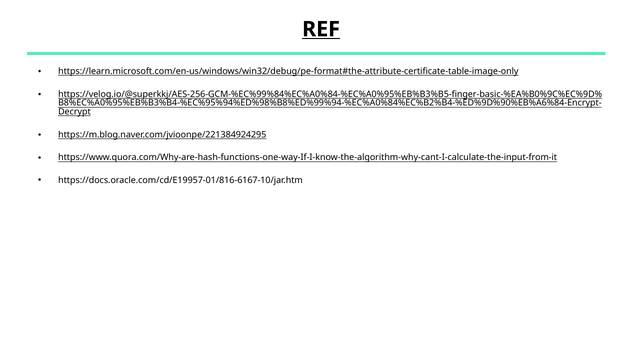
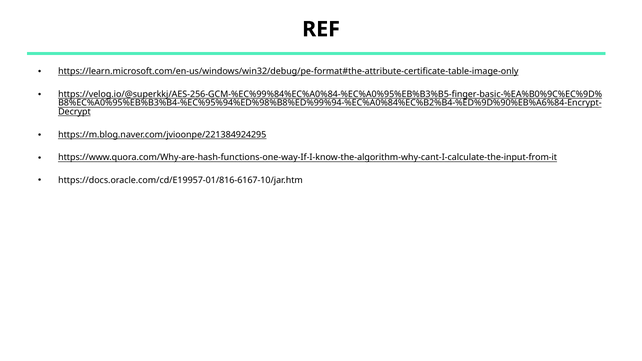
REF underline: present -> none
